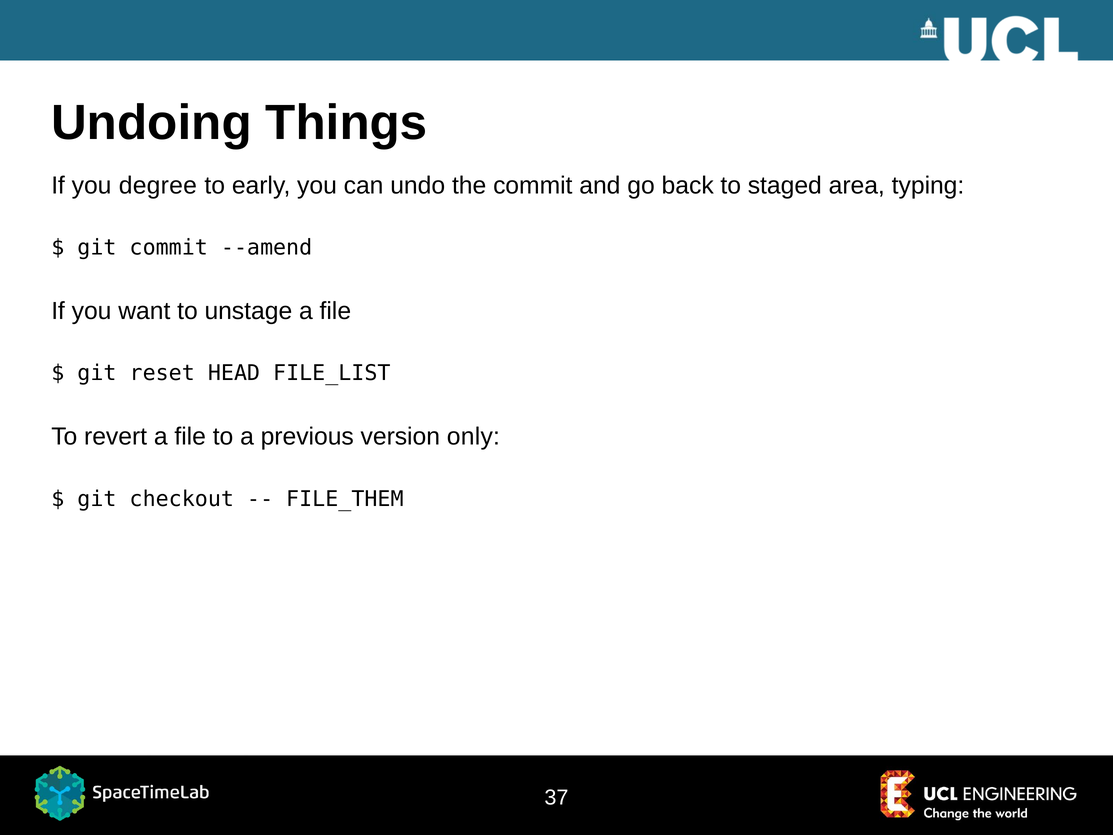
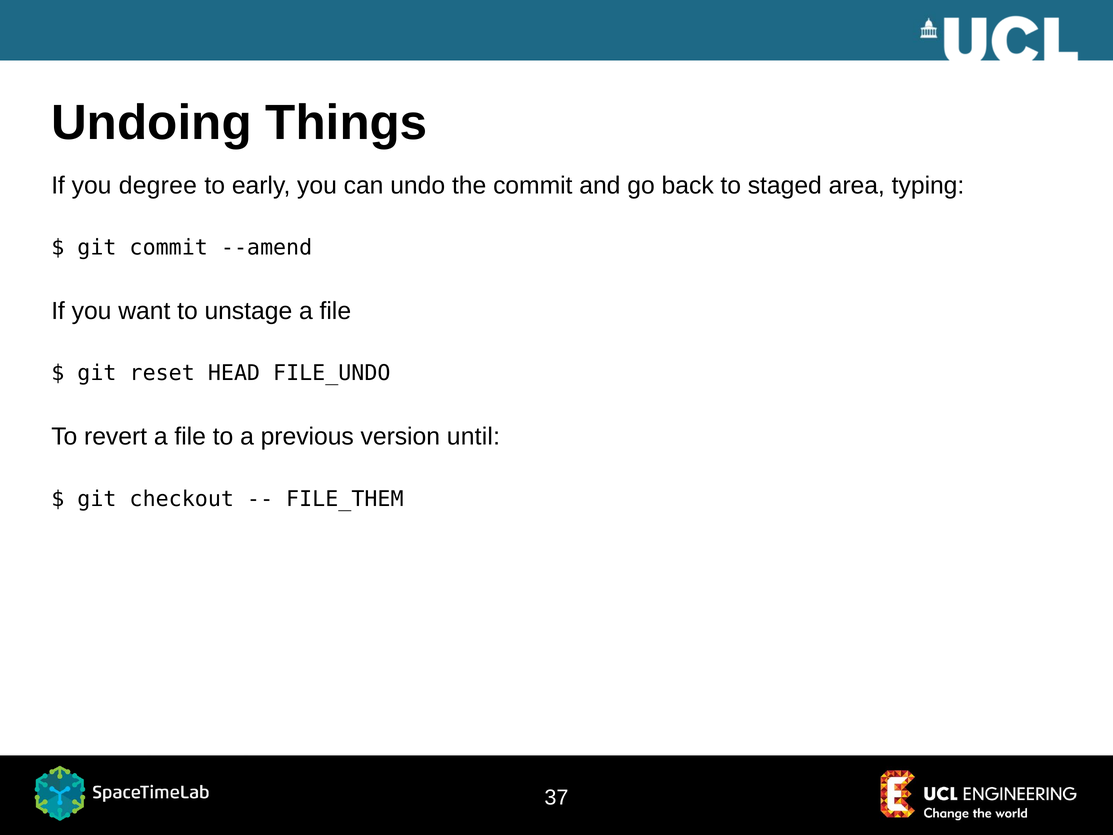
FILE_LIST: FILE_LIST -> FILE_UNDO
only: only -> until
